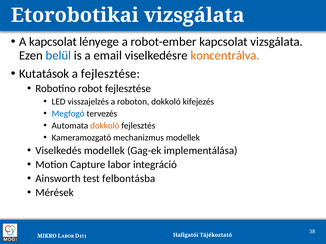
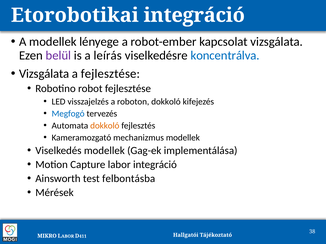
Etorobotikai vizsgálata: vizsgálata -> integráció
A kapcsolat: kapcsolat -> modellek
belül colour: blue -> purple
email: email -> leírás
koncentrálva colour: orange -> blue
Kutatások at (44, 74): Kutatások -> Vizsgálata
